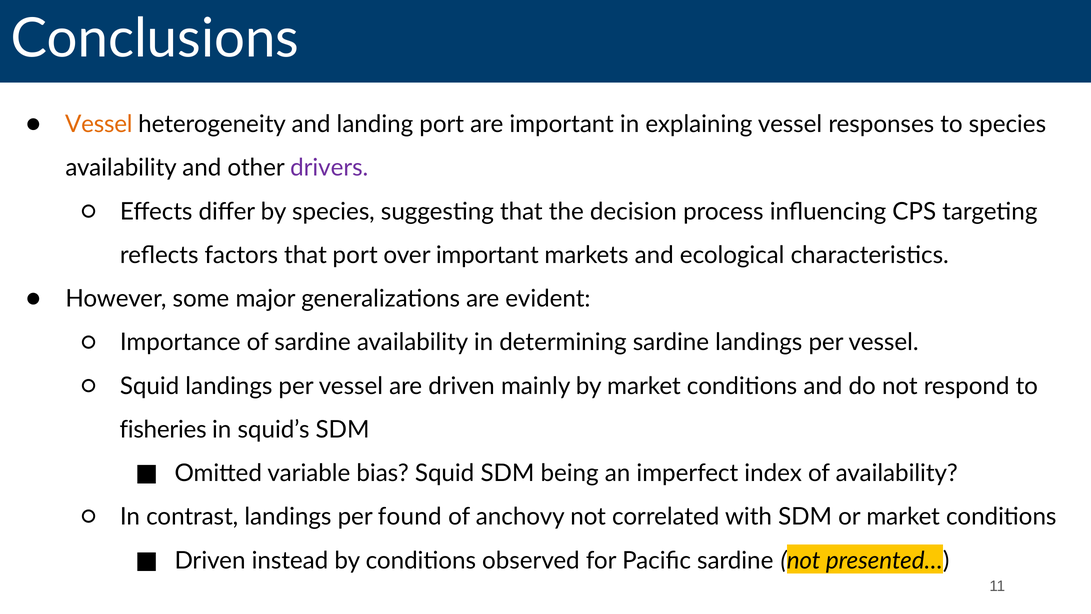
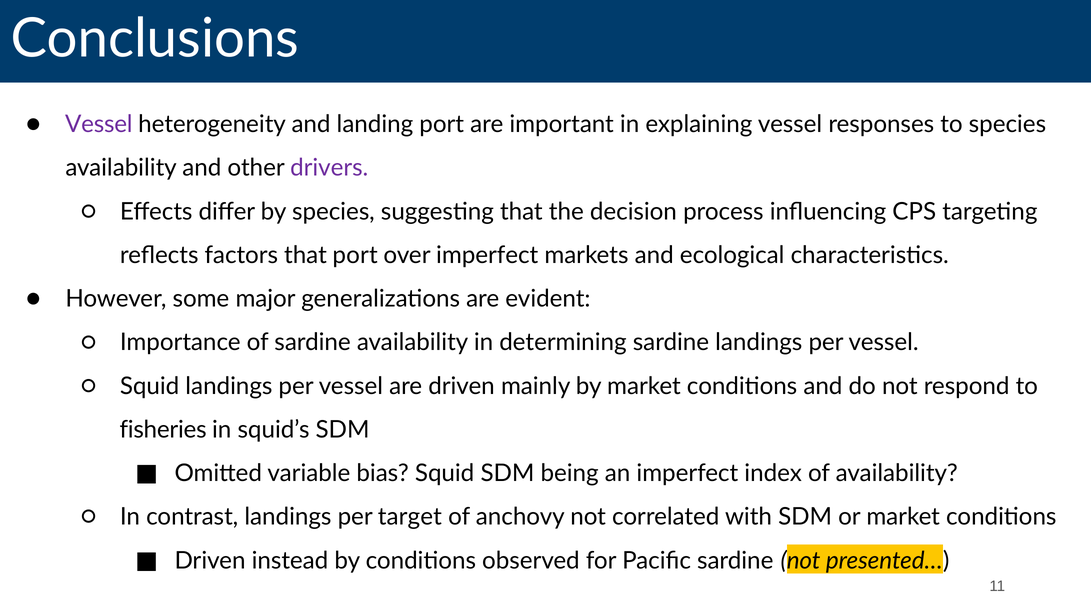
Vessel at (99, 124) colour: orange -> purple
over important: important -> imperfect
found: found -> target
